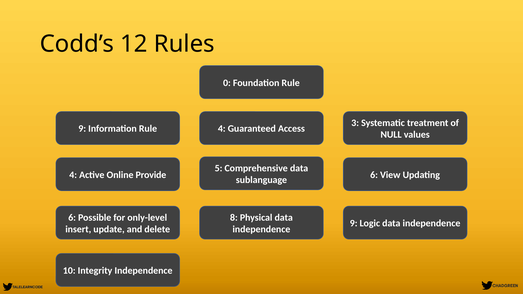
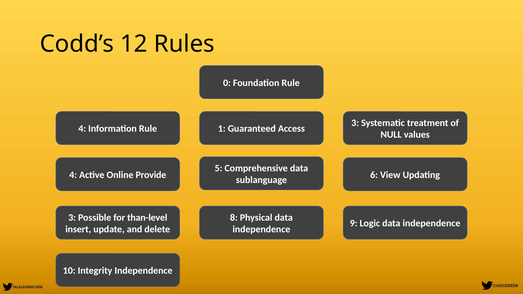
9 at (82, 129): 9 -> 4
Rule 4: 4 -> 1
6 at (72, 218): 6 -> 3
only-level: only-level -> than-level
